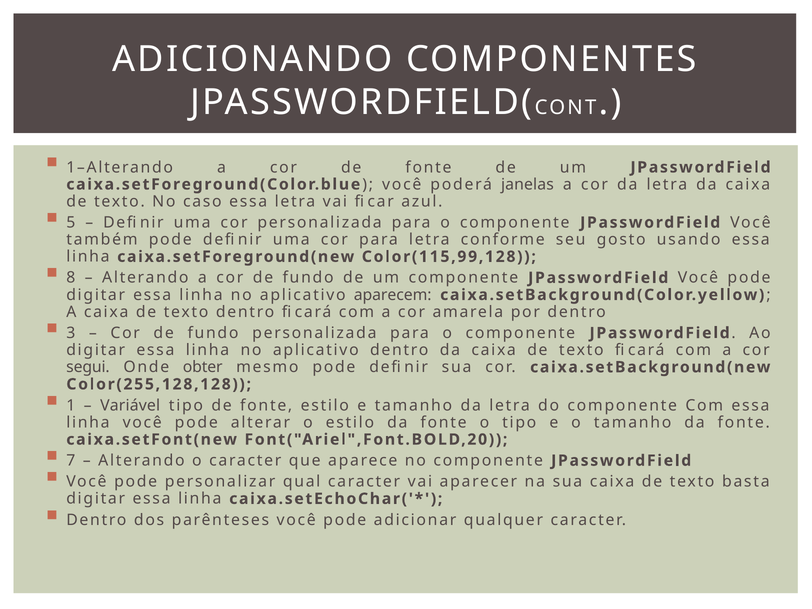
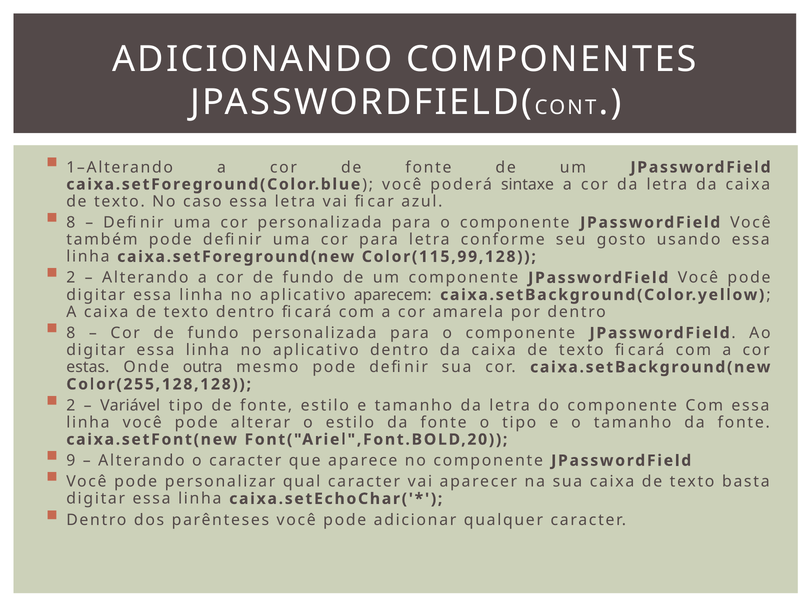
janelas: janelas -> sintaxe
5 at (71, 223): 5 -> 8
8 at (71, 278): 8 -> 2
3 at (71, 333): 3 -> 8
segui: segui -> estas
obter: obter -> outra
1 at (71, 405): 1 -> 2
7: 7 -> 9
